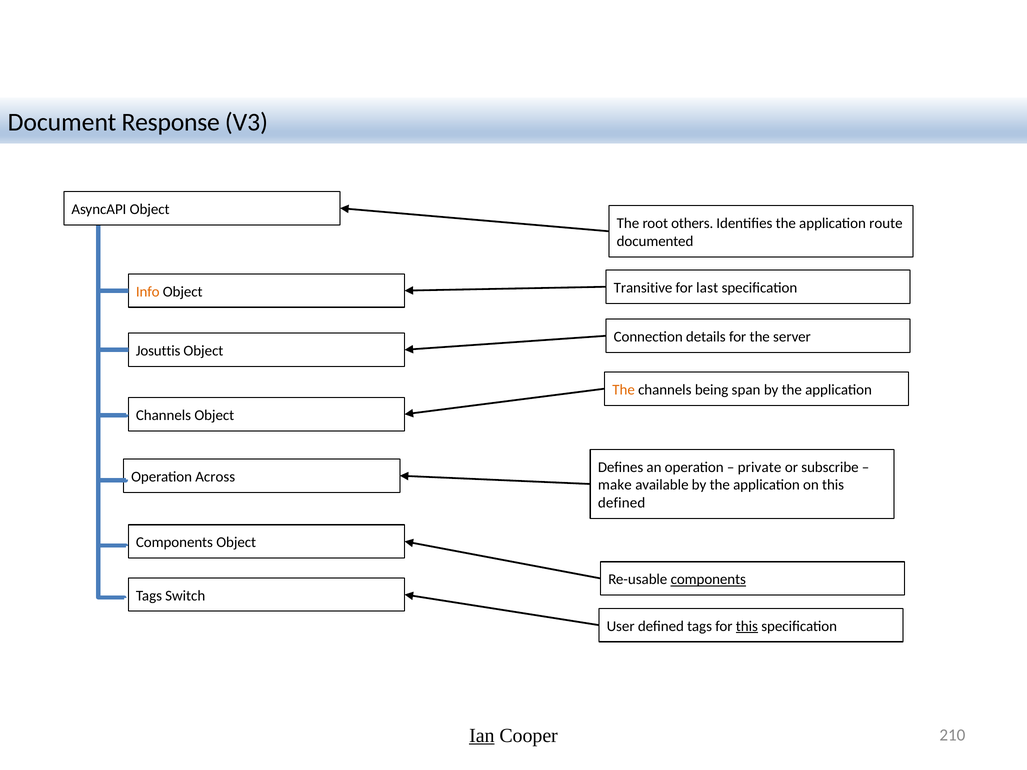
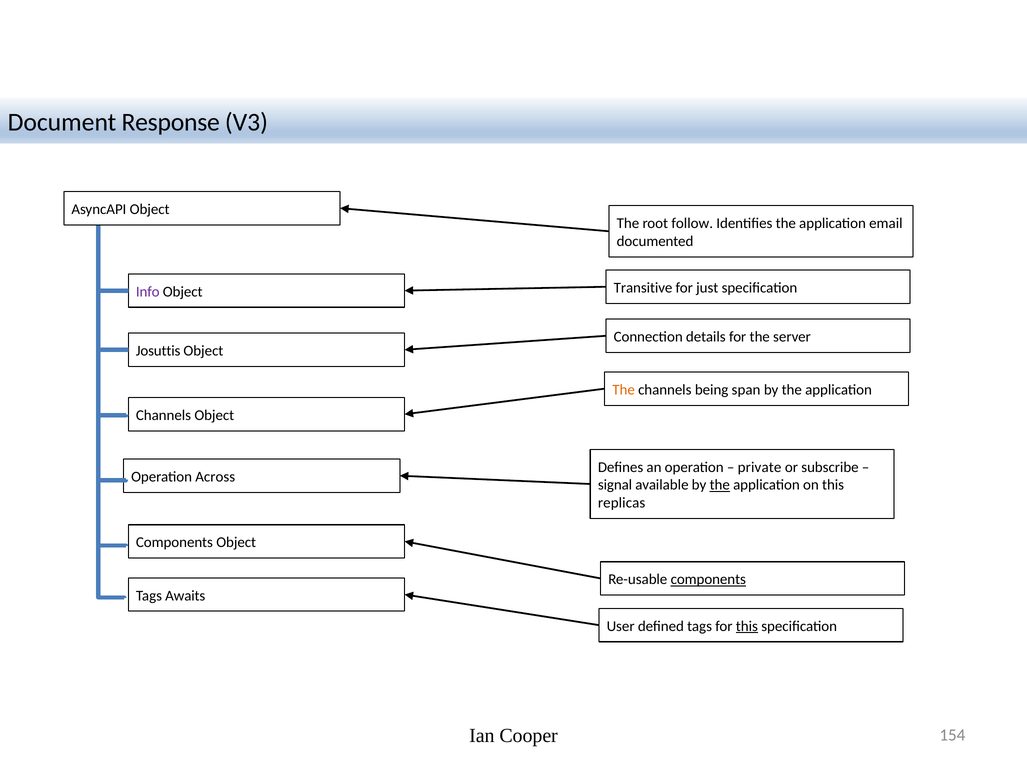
others: others -> follow
route: route -> email
last: last -> just
Info colour: orange -> purple
make: make -> signal
the at (720, 485) underline: none -> present
defined at (622, 503): defined -> replicas
Switch: Switch -> Awaits
Ian underline: present -> none
210: 210 -> 154
